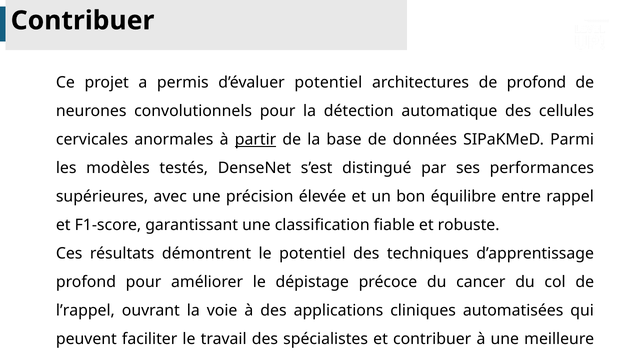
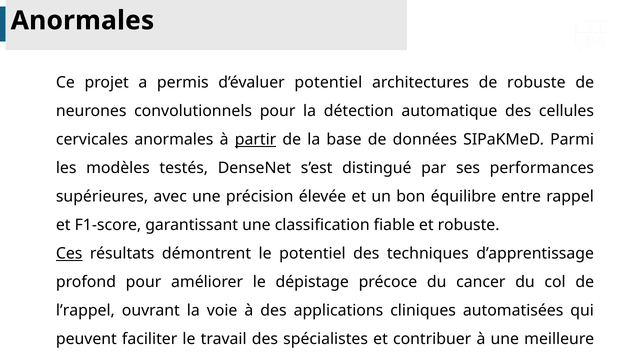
Contribuer at (83, 21): Contribuer -> Anormales
de profond: profond -> robuste
Ces underline: none -> present
